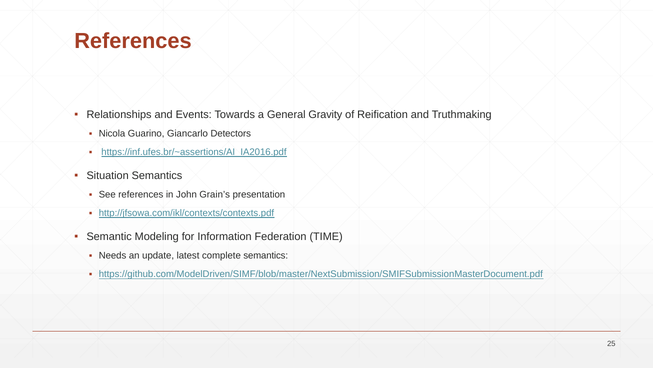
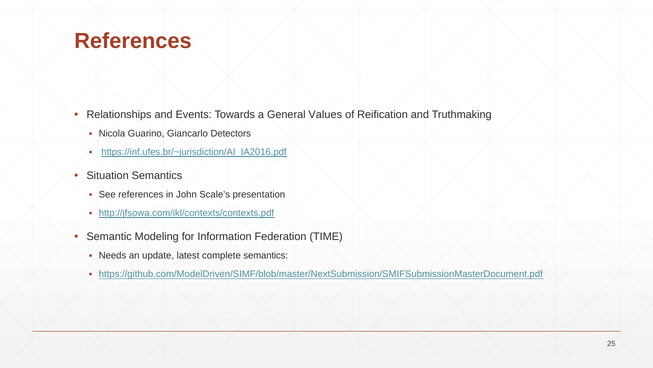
Gravity: Gravity -> Values
https://inf.ufes.br/~assertions/AI_IA2016.pdf: https://inf.ufes.br/~assertions/AI_IA2016.pdf -> https://inf.ufes.br/~jurisdiction/AI_IA2016.pdf
Grain’s: Grain’s -> Scale’s
